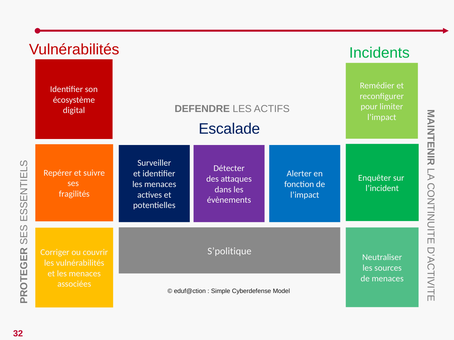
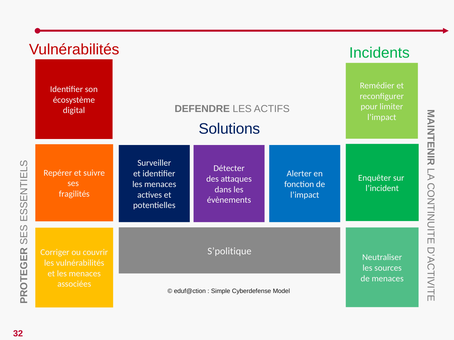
Escalade: Escalade -> Solutions
